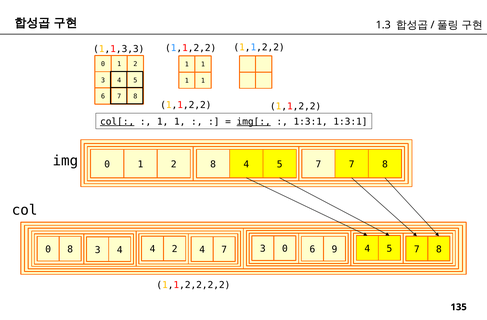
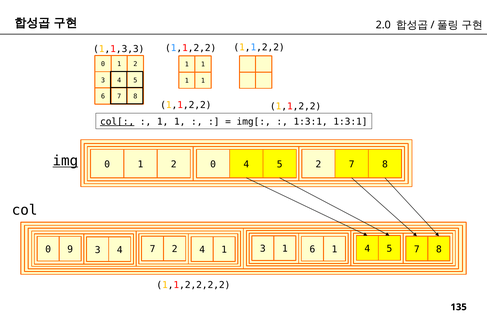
1.3: 1.3 -> 2.0
img[ underline: present -> none
img underline: none -> present
2 8: 8 -> 0
7 at (318, 164): 7 -> 2
0 8: 8 -> 9
4 4: 4 -> 7
4 7: 7 -> 1
3 0: 0 -> 1
6 9: 9 -> 1
